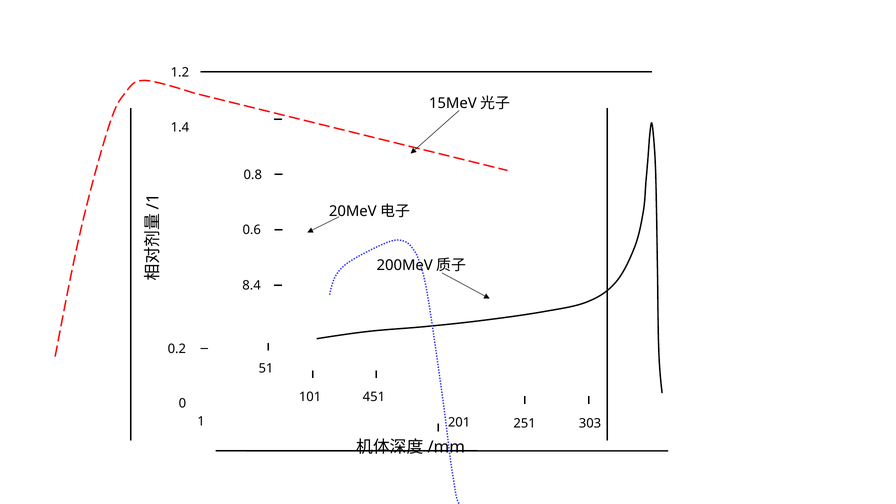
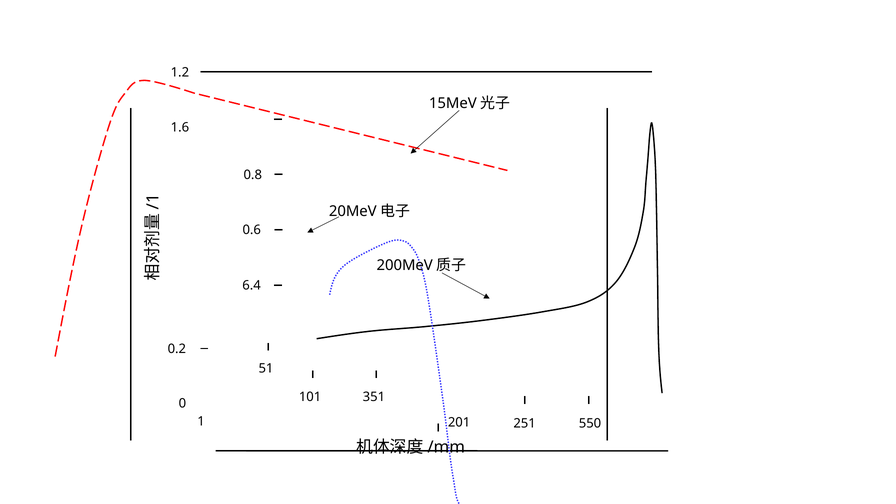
1.4: 1.4 -> 1.6
8.4: 8.4 -> 6.4
451: 451 -> 351
303: 303 -> 550
